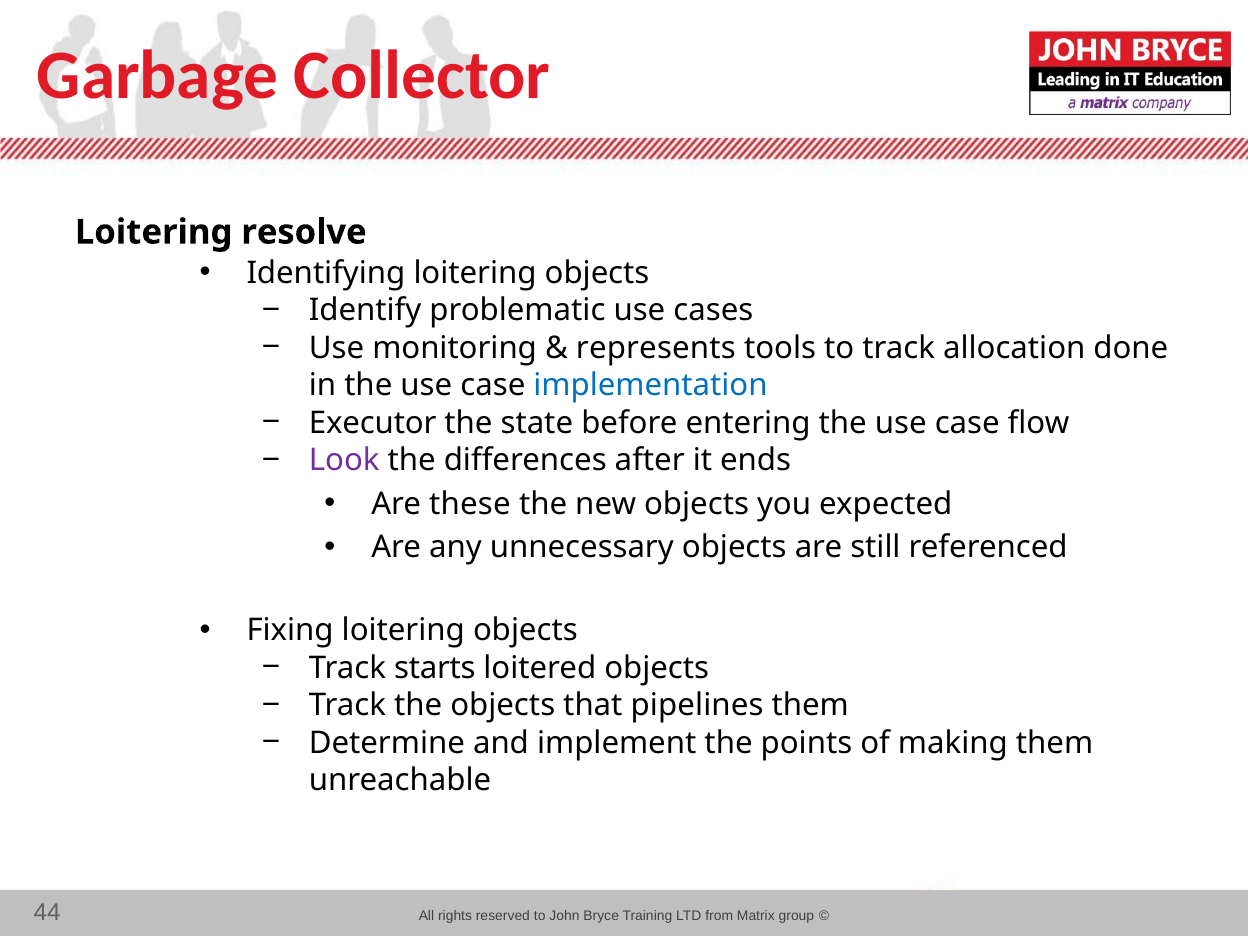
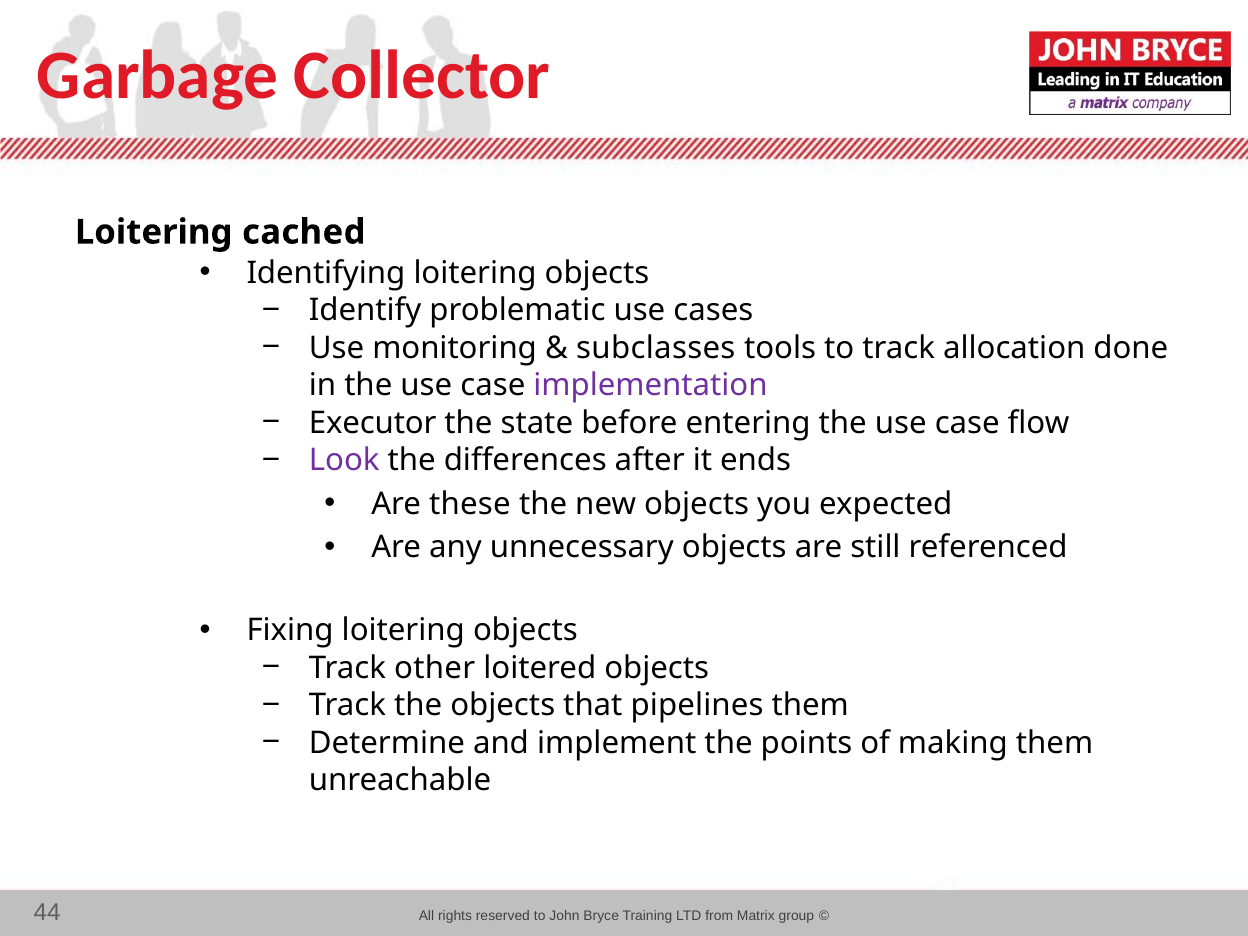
resolve: resolve -> cached
represents: represents -> subclasses
implementation colour: blue -> purple
starts: starts -> other
